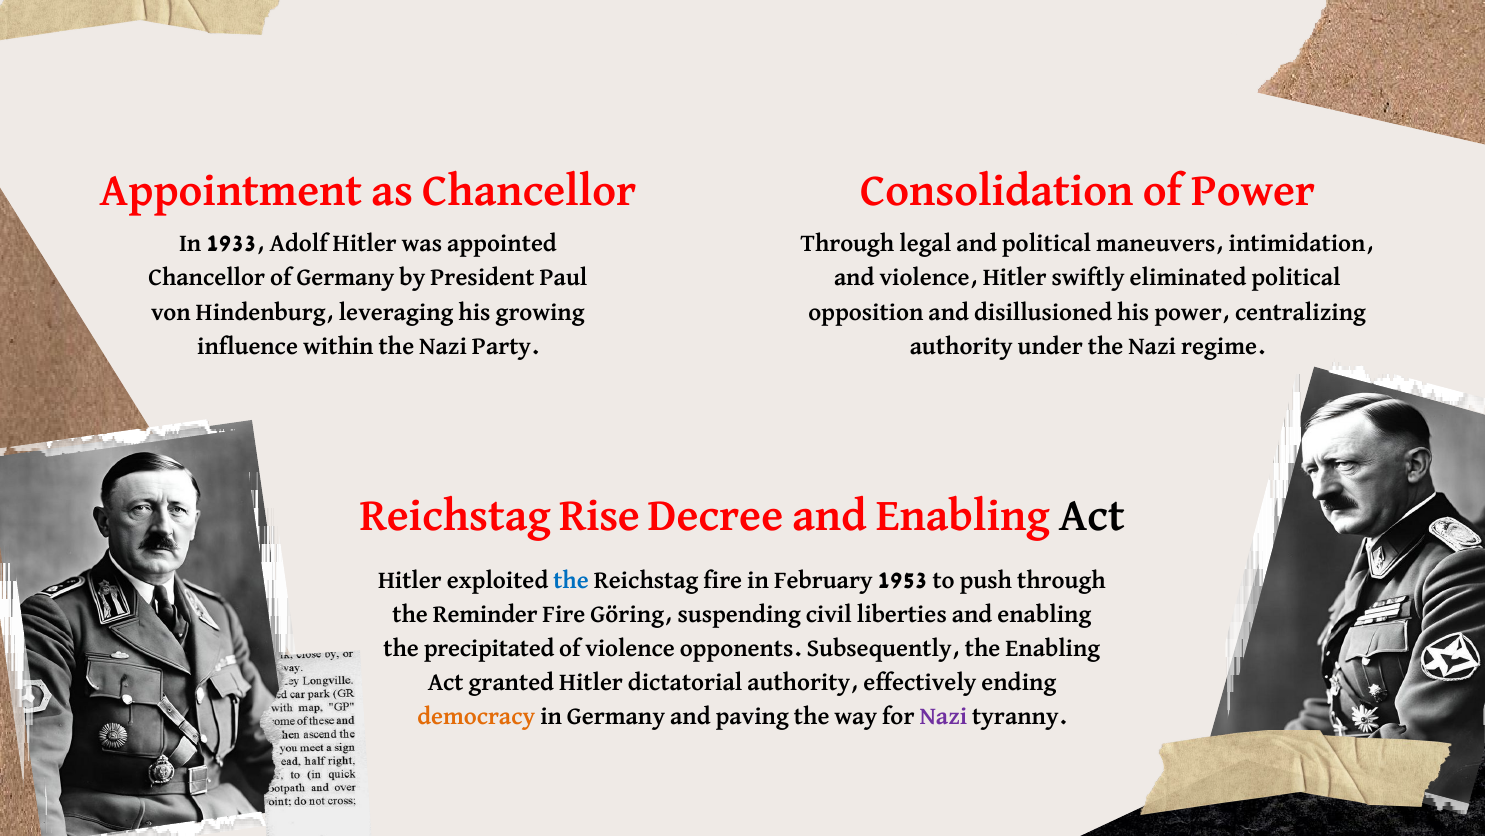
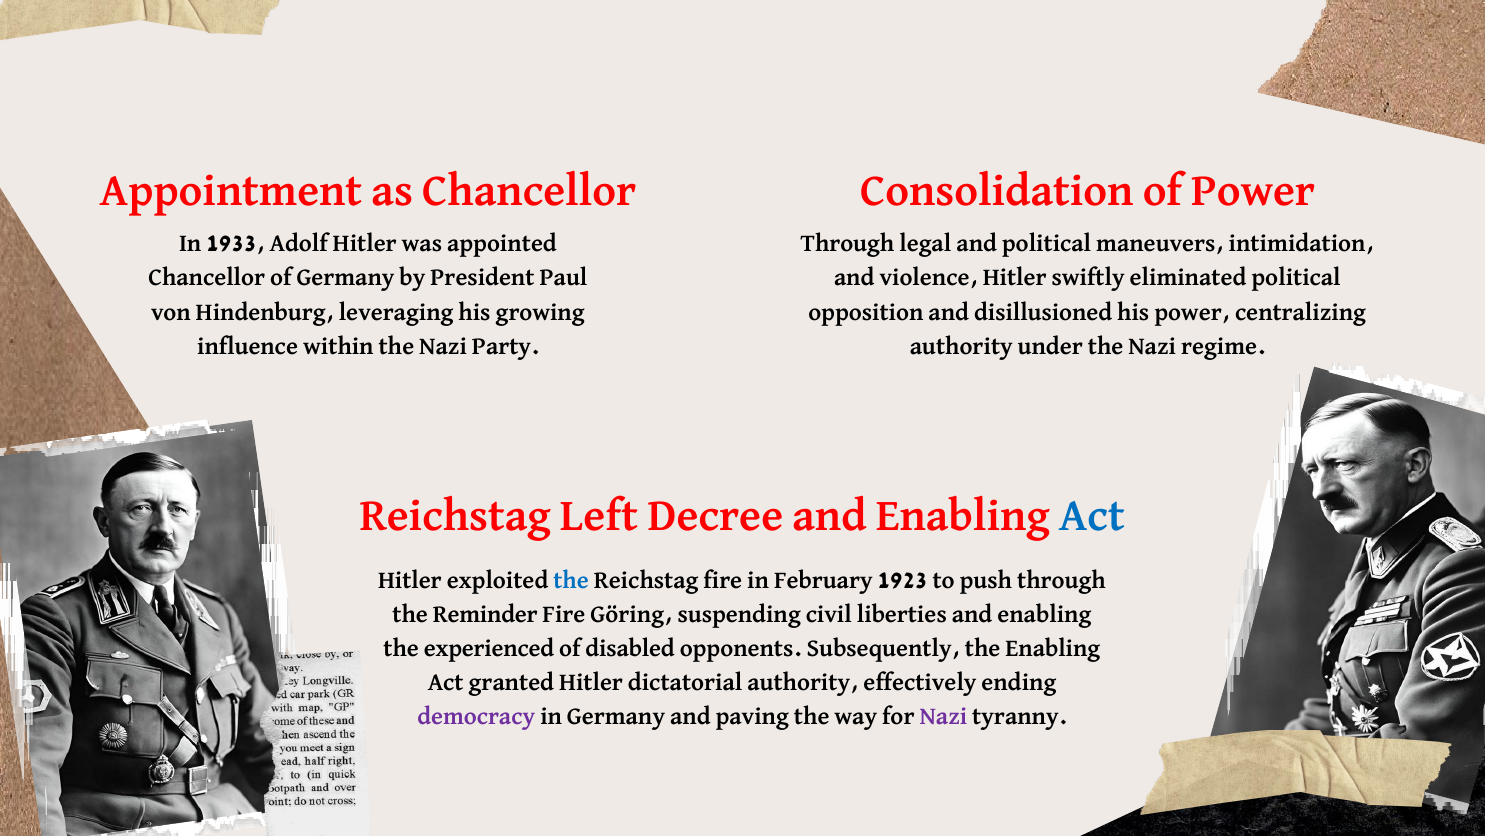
Rise: Rise -> Left
Act at (1092, 515) colour: black -> blue
1953: 1953 -> 1923
precipitated: precipitated -> experienced
of violence: violence -> disabled
democracy colour: orange -> purple
